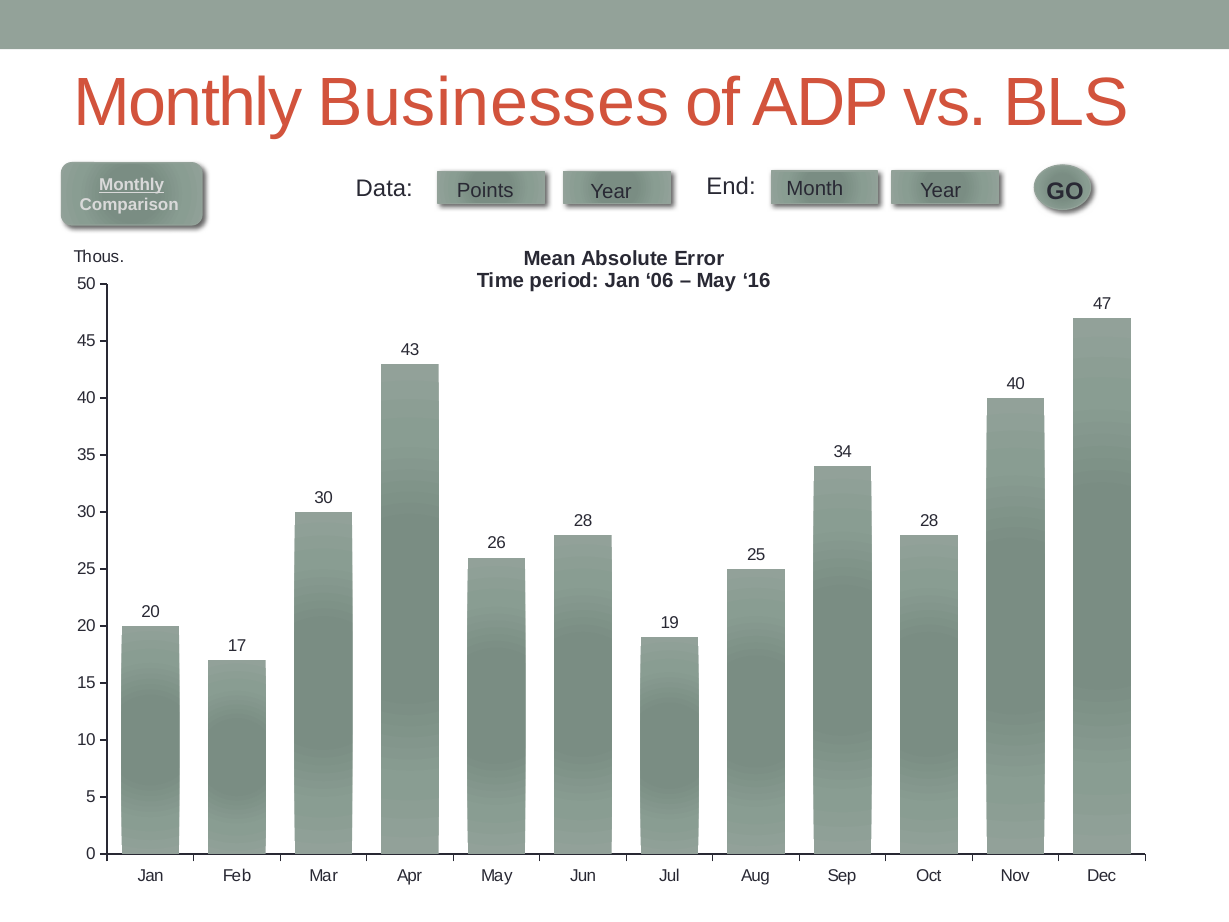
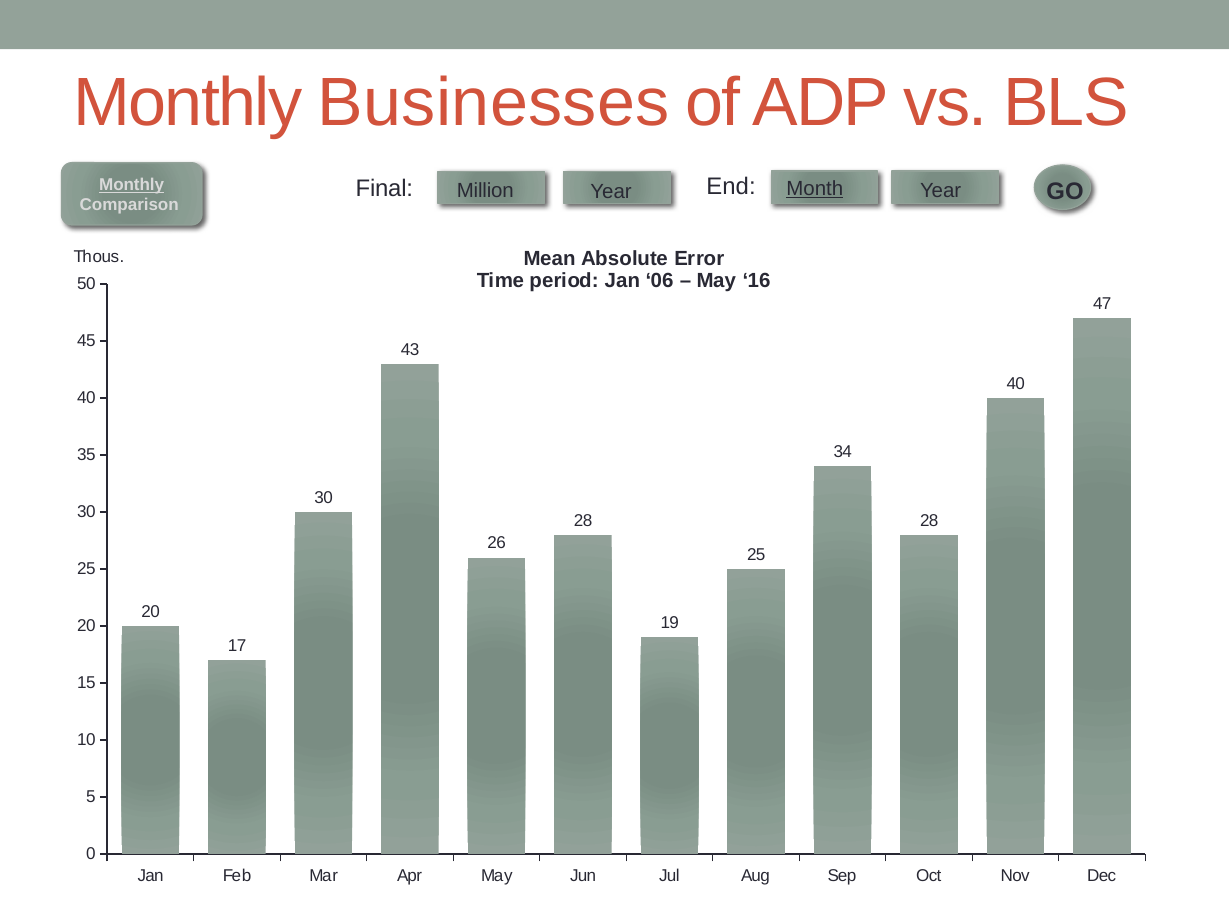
Data: Data -> Final
Points: Points -> Million
Month underline: none -> present
